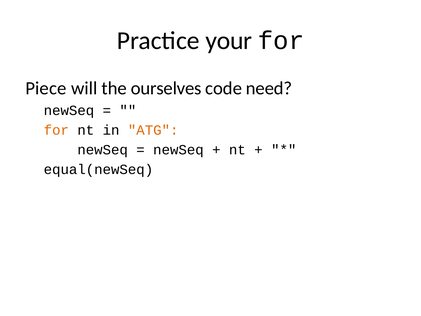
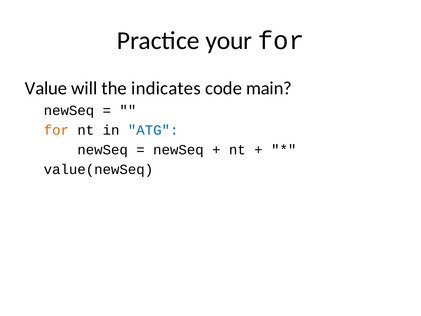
Piece: Piece -> Value
ourselves: ourselves -> indicates
need: need -> main
ATG colour: orange -> blue
equal(newSeq: equal(newSeq -> value(newSeq
